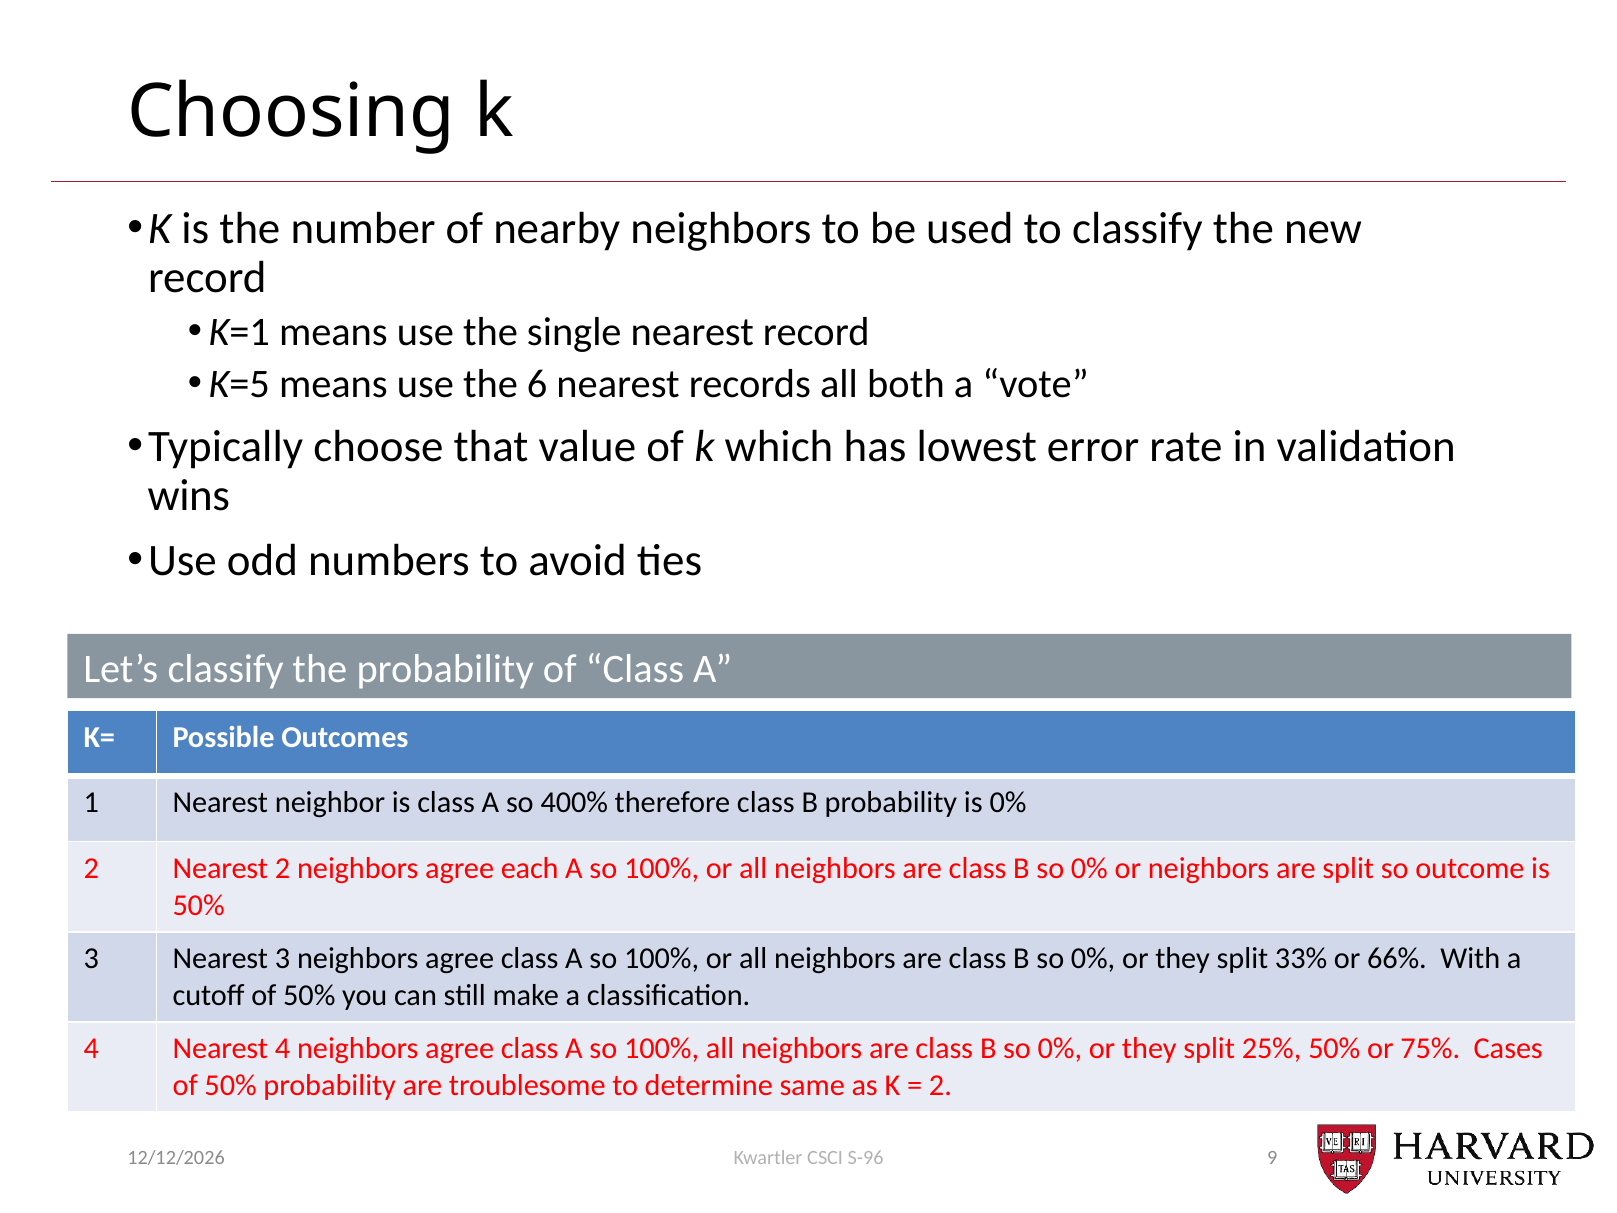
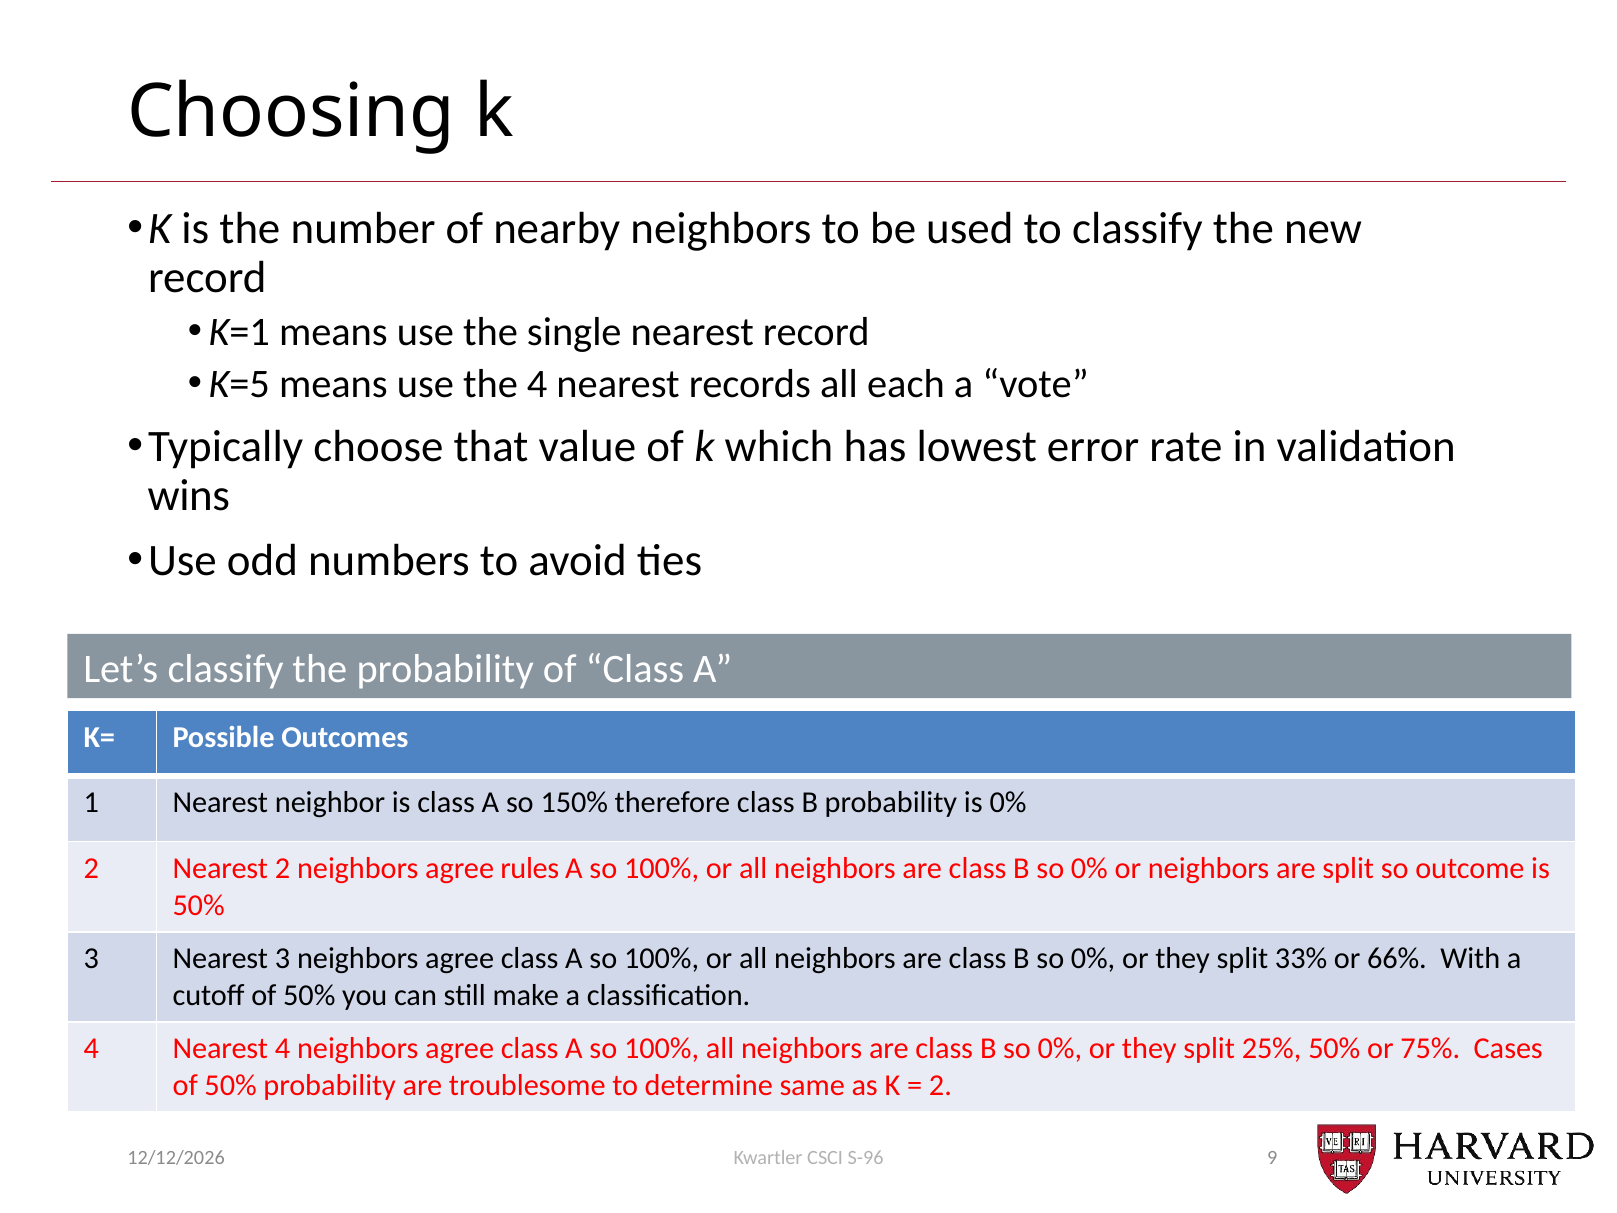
the 6: 6 -> 4
both: both -> each
400%: 400% -> 150%
each: each -> rules
